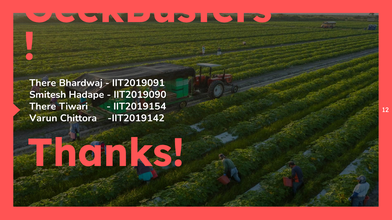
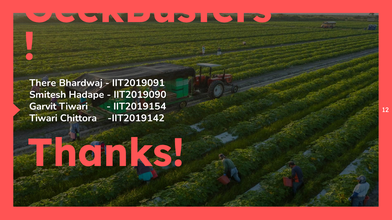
There at (43, 107): There -> Garvit
Varun at (43, 118): Varun -> Tiwari
